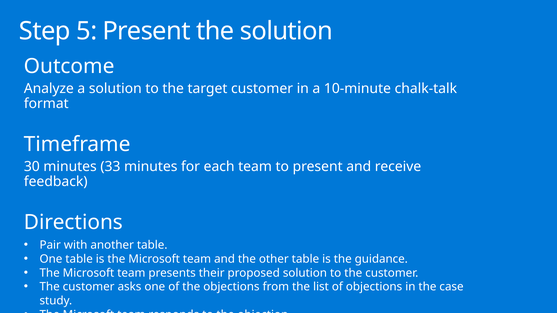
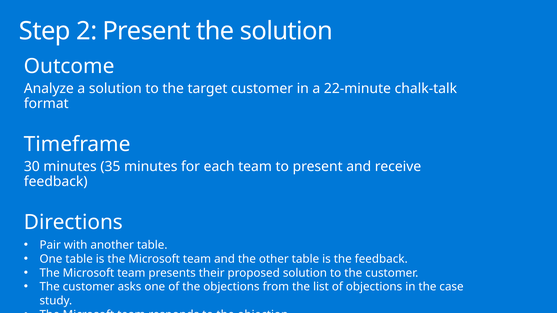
5: 5 -> 2
10-minute: 10-minute -> 22-minute
33: 33 -> 35
the guidance: guidance -> feedback
